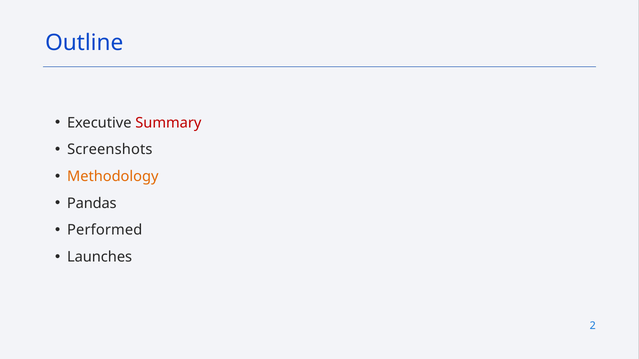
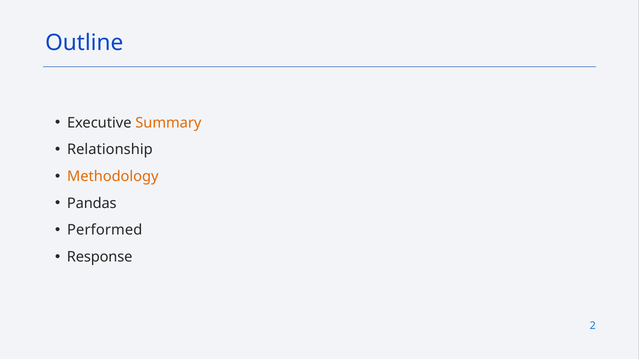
Summary colour: red -> orange
Screenshots: Screenshots -> Relationship
Launches: Launches -> Response
